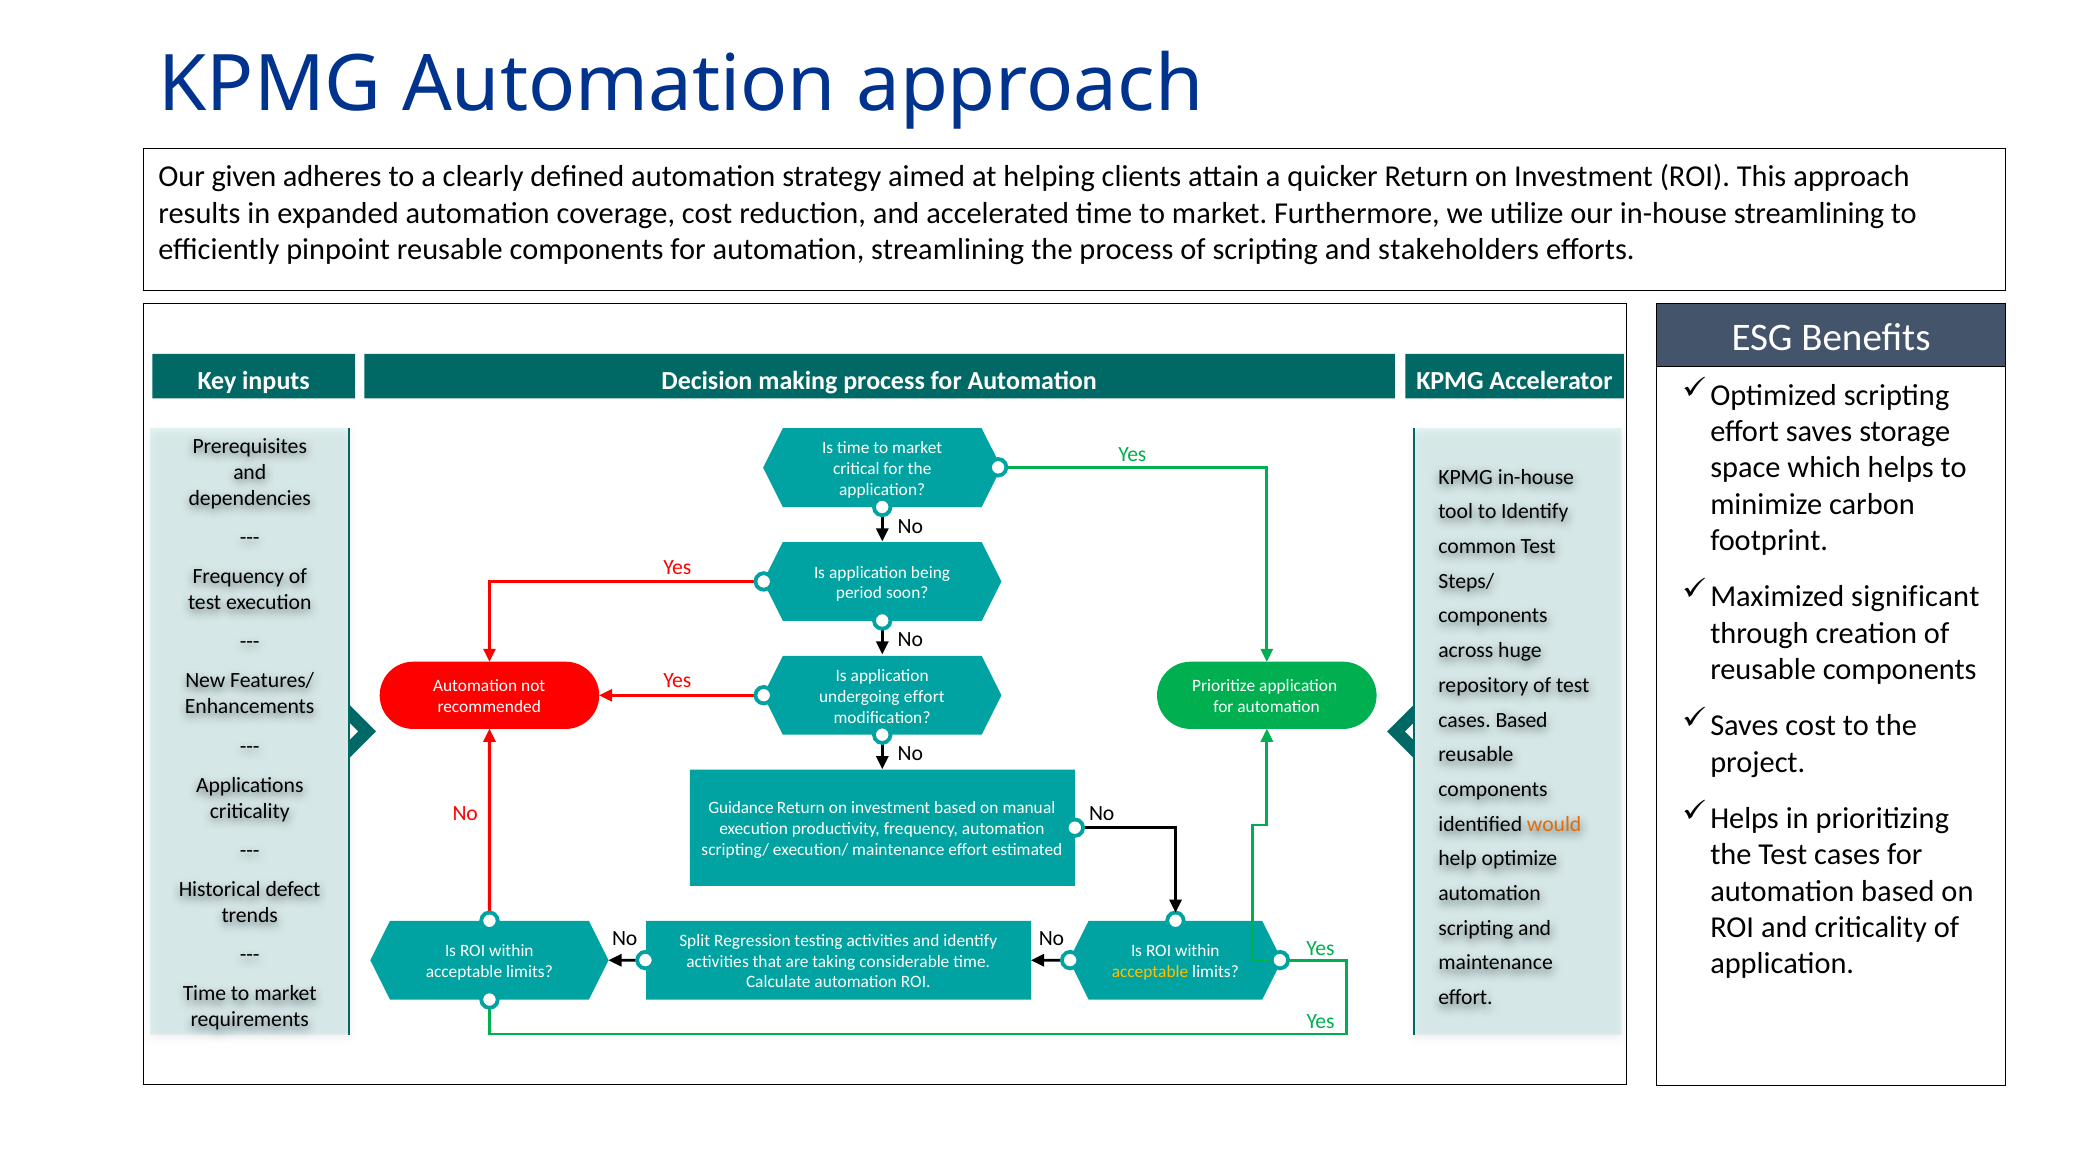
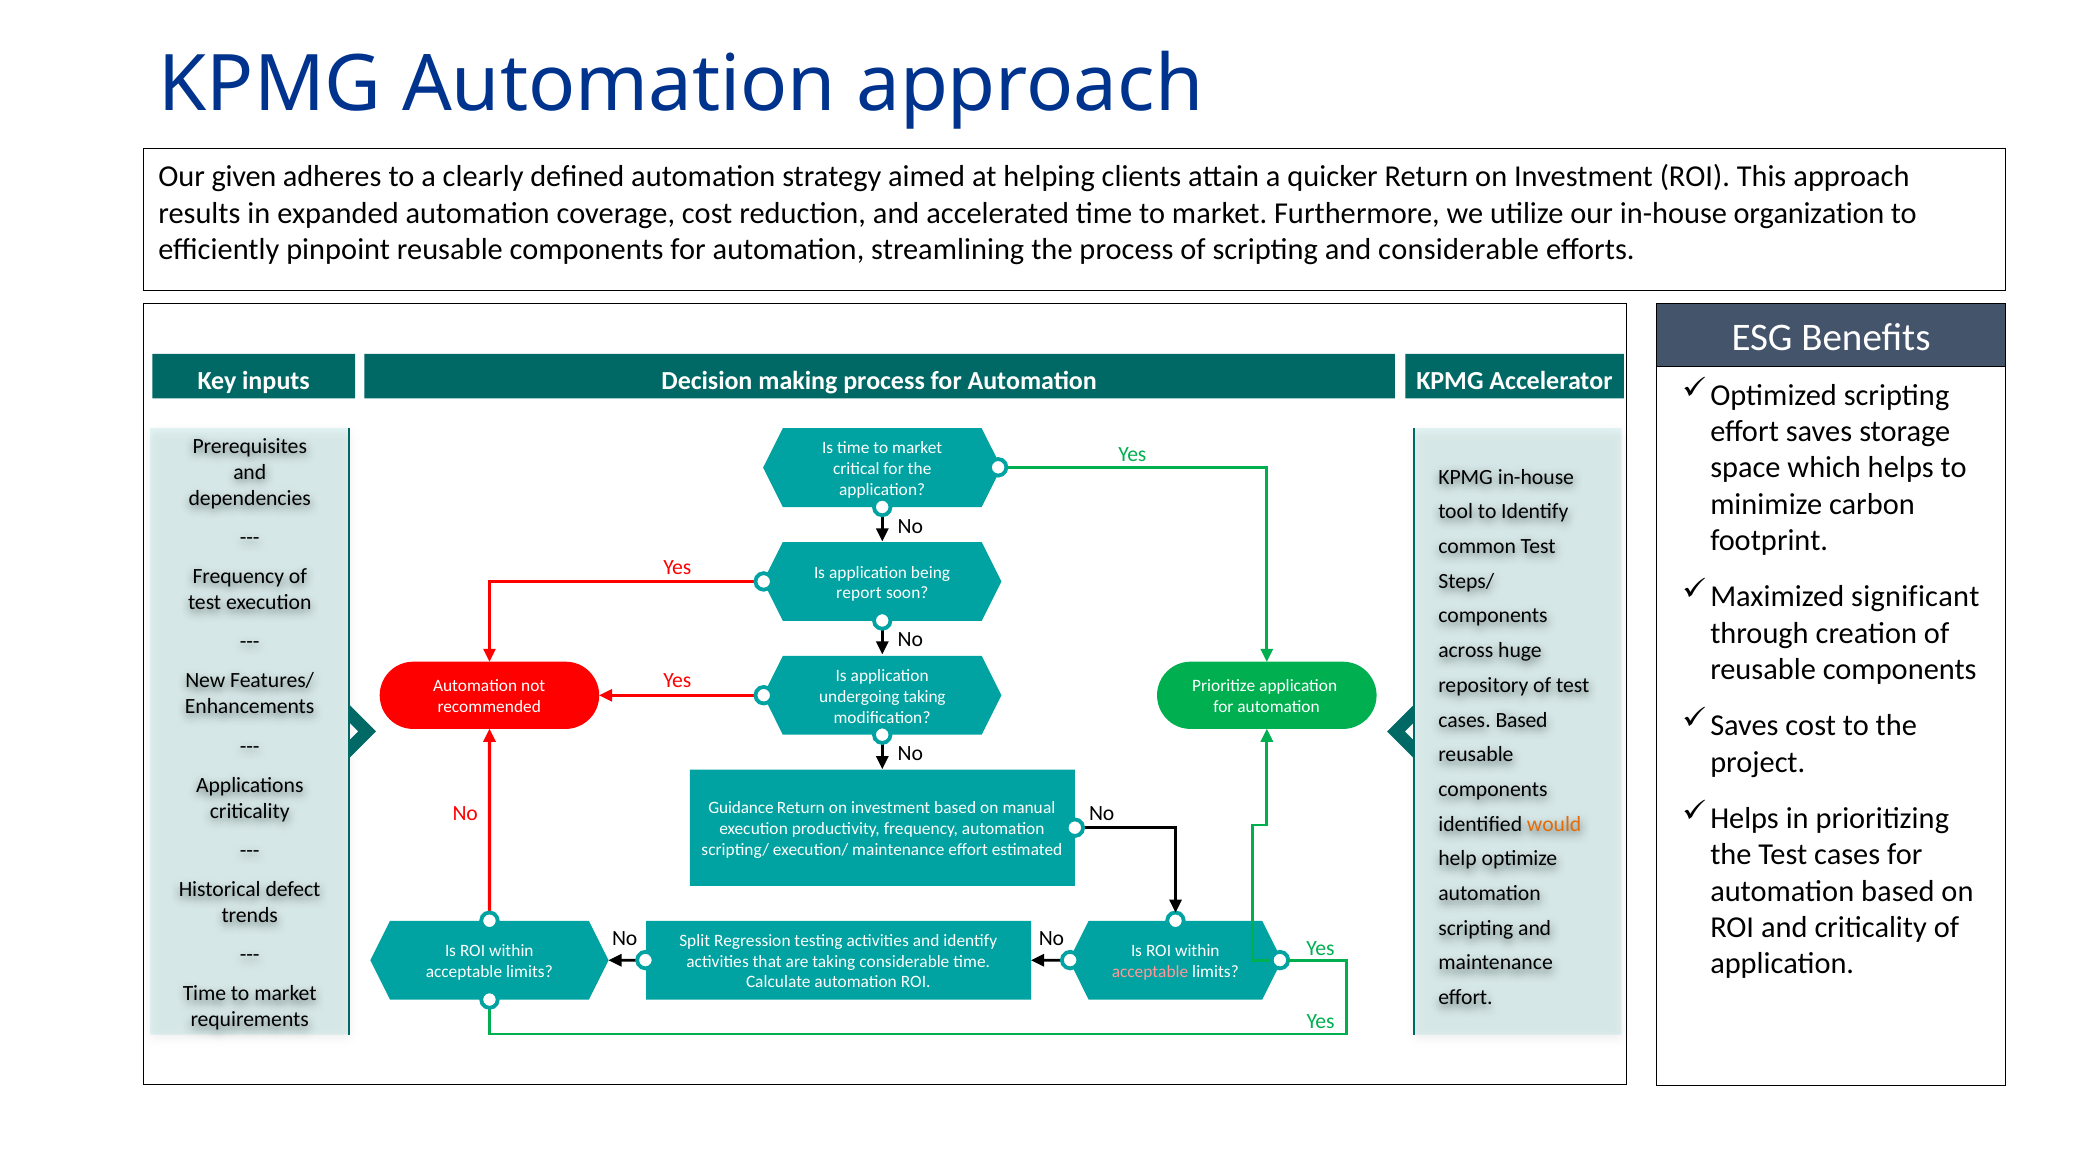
in-house streamlining: streamlining -> organization
and stakeholders: stakeholders -> considerable
period: period -> report
undergoing effort: effort -> taking
acceptable at (1150, 972) colour: yellow -> pink
